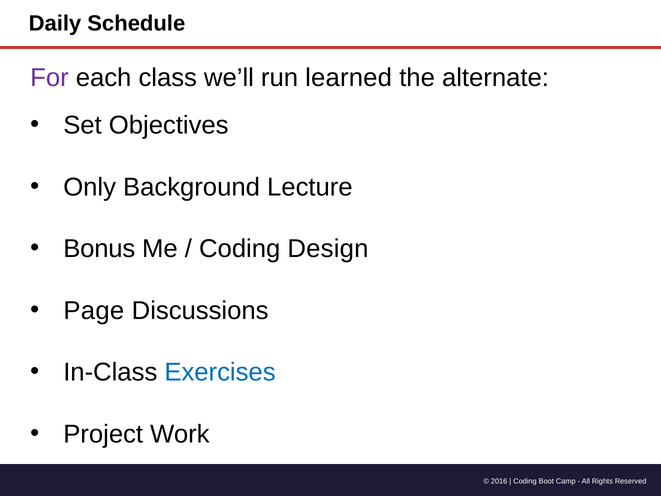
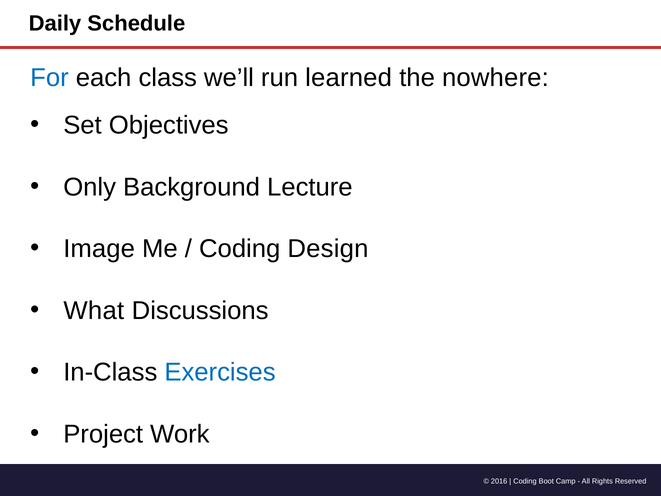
For colour: purple -> blue
alternate: alternate -> nowhere
Bonus: Bonus -> Image
Page: Page -> What
